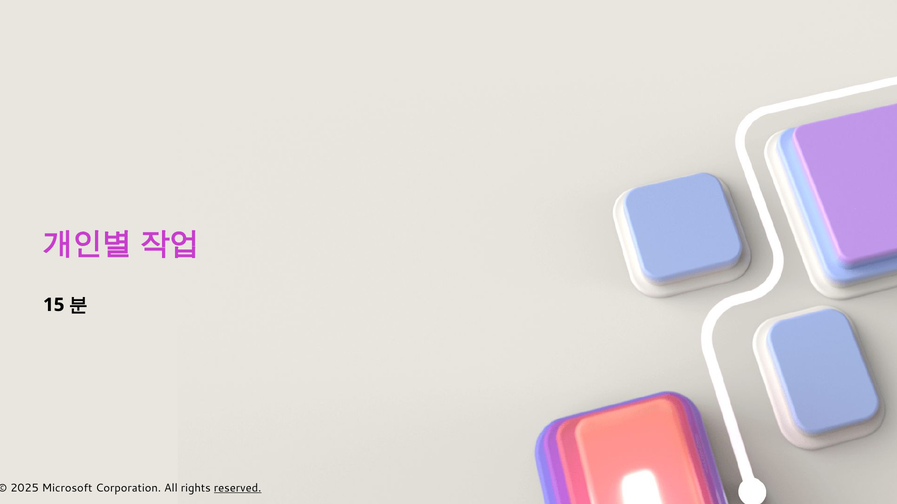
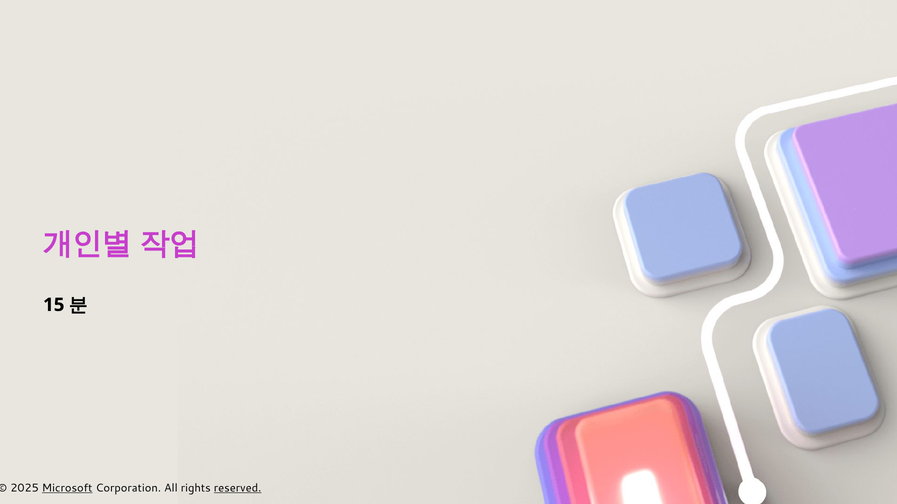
Microsoft underline: none -> present
